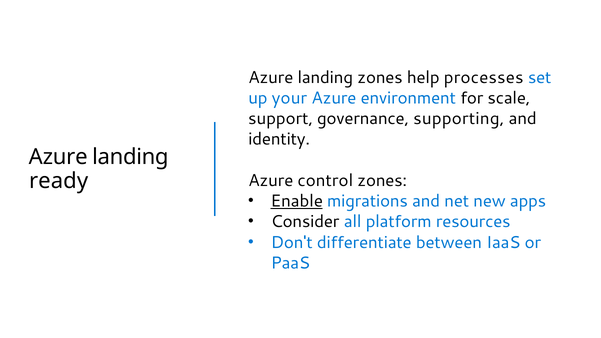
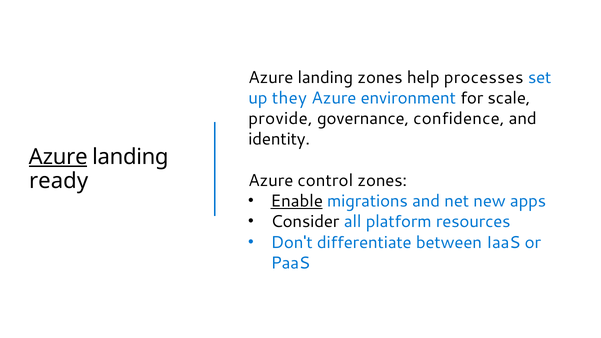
your: your -> they
support: support -> provide
supporting: supporting -> confidence
Azure at (58, 157) underline: none -> present
